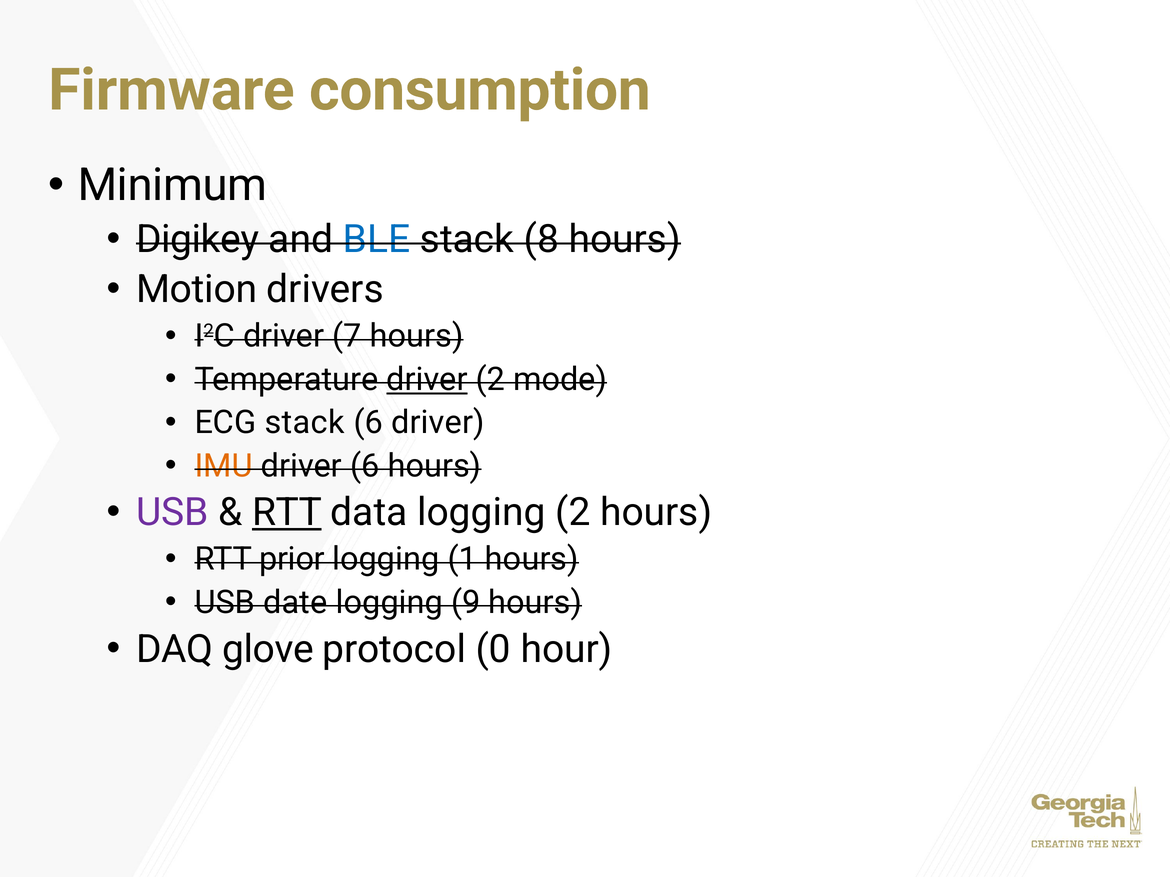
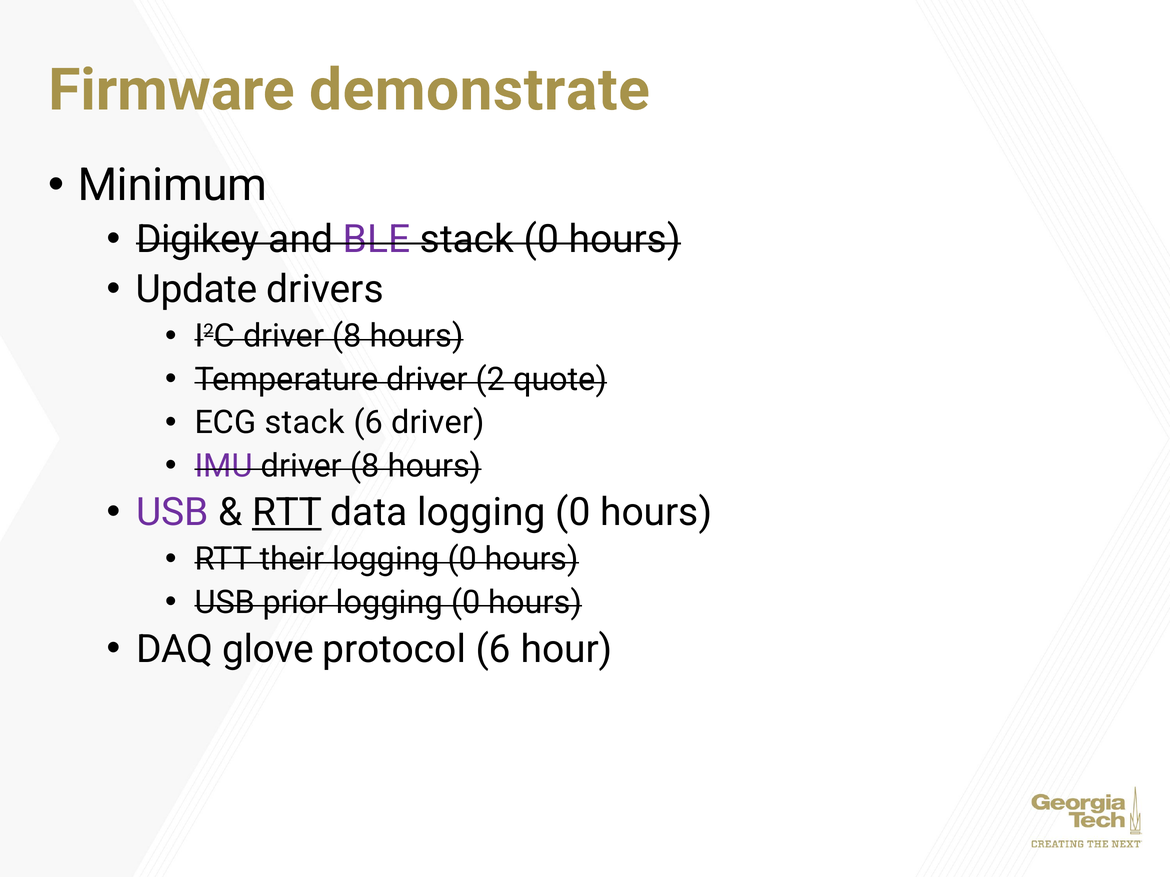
consumption: consumption -> demonstrate
BLE colour: blue -> purple
stack 8: 8 -> 0
Motion: Motion -> Update
I2C driver 7: 7 -> 8
driver at (427, 380) underline: present -> none
mode: mode -> quote
IMU colour: orange -> purple
6 at (365, 466): 6 -> 8
data logging 2: 2 -> 0
prior: prior -> their
1 at (462, 560): 1 -> 0
date: date -> prior
9 at (466, 603): 9 -> 0
protocol 0: 0 -> 6
